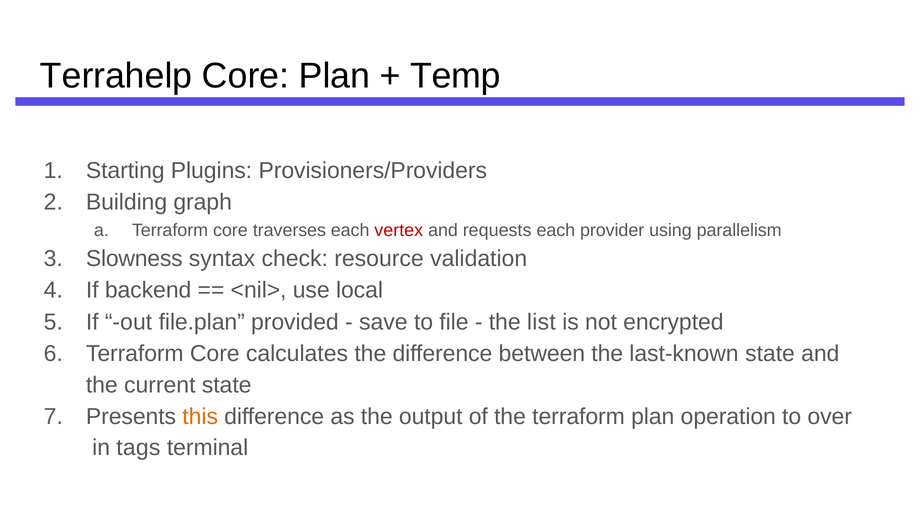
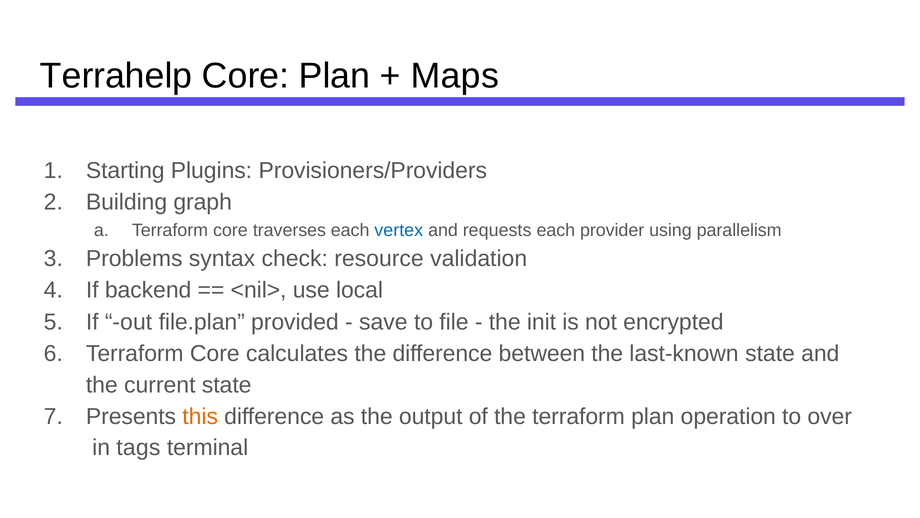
Temp: Temp -> Maps
vertex colour: red -> blue
Slowness: Slowness -> Problems
list: list -> init
